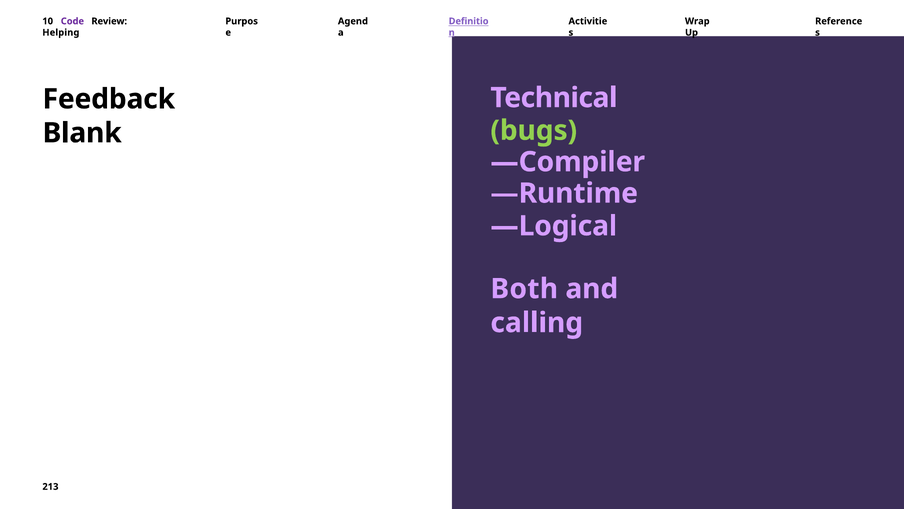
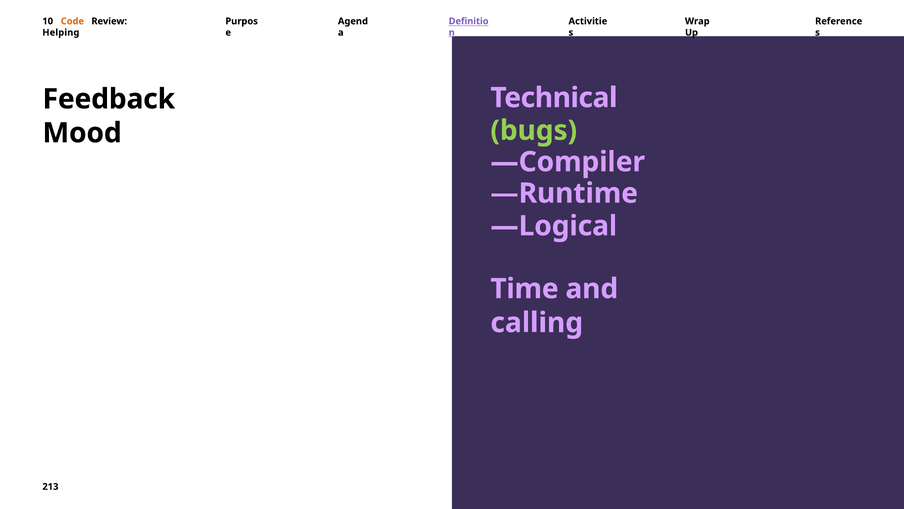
Code colour: purple -> orange
Blank: Blank -> Mood
Both: Both -> Time
